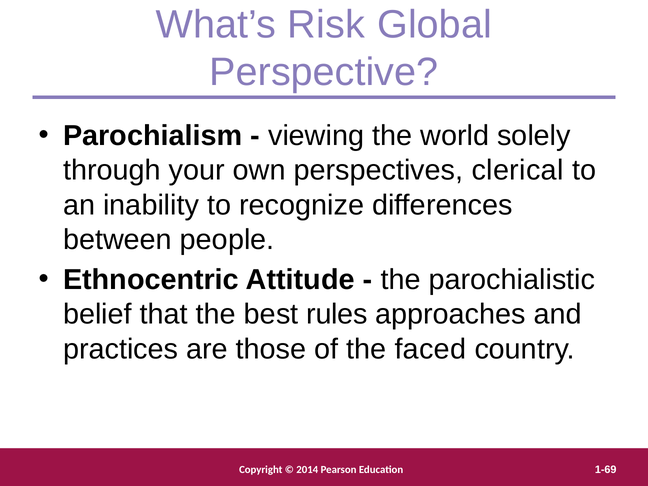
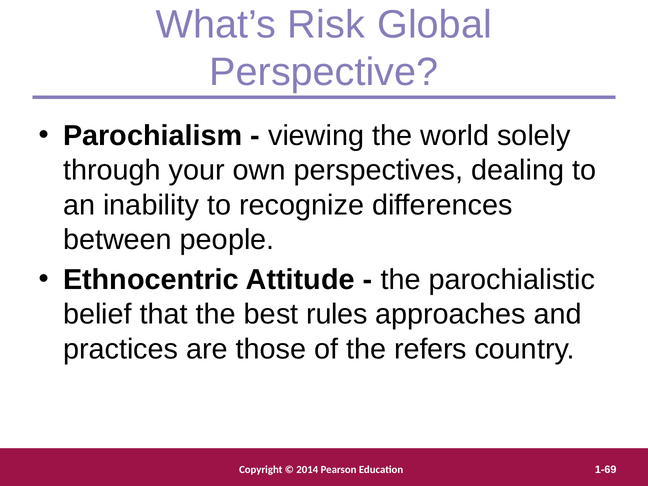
clerical: clerical -> dealing
faced: faced -> refers
